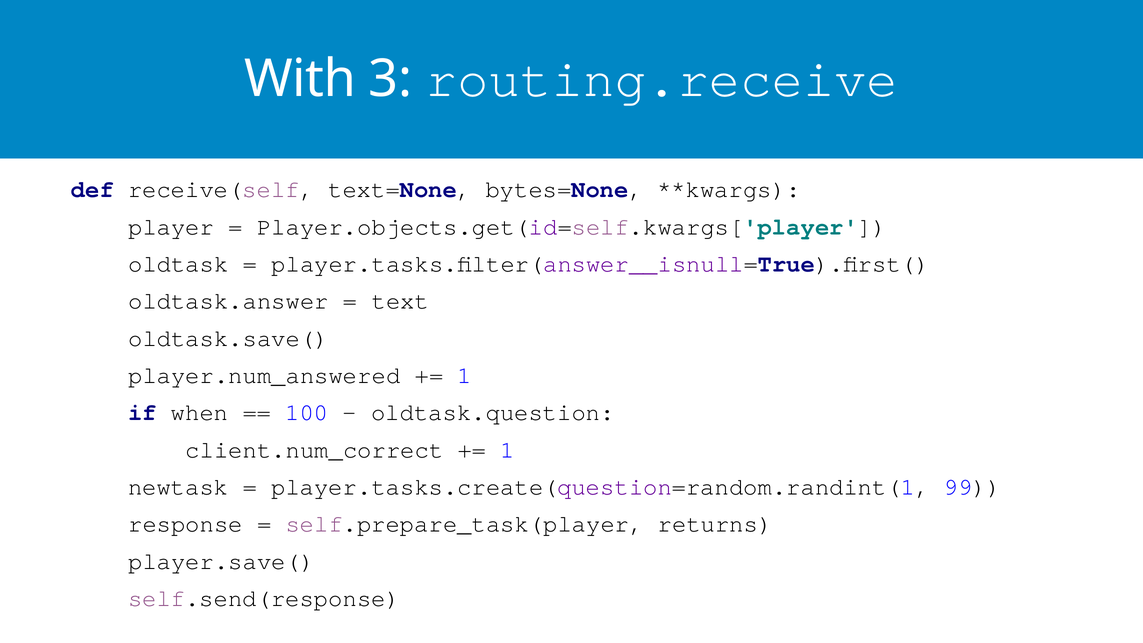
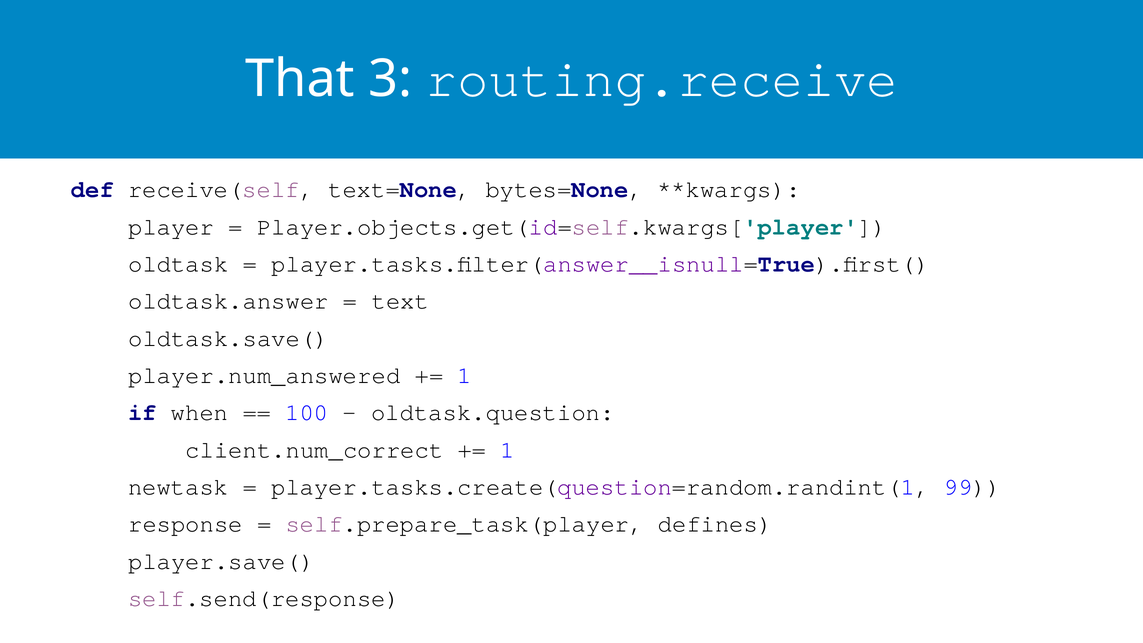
With: With -> That
returns: returns -> defines
